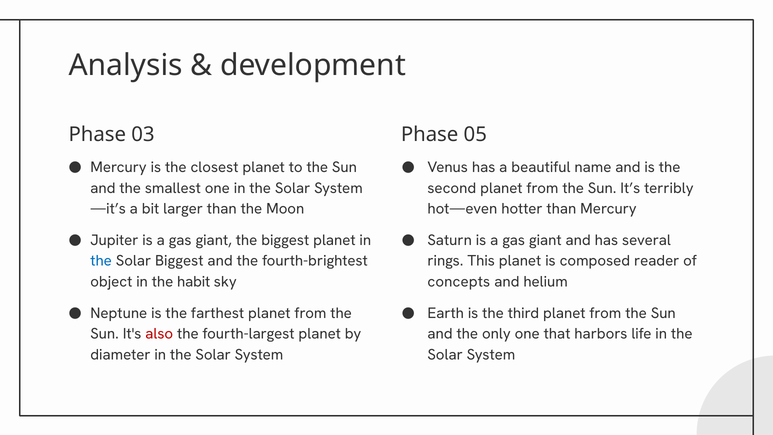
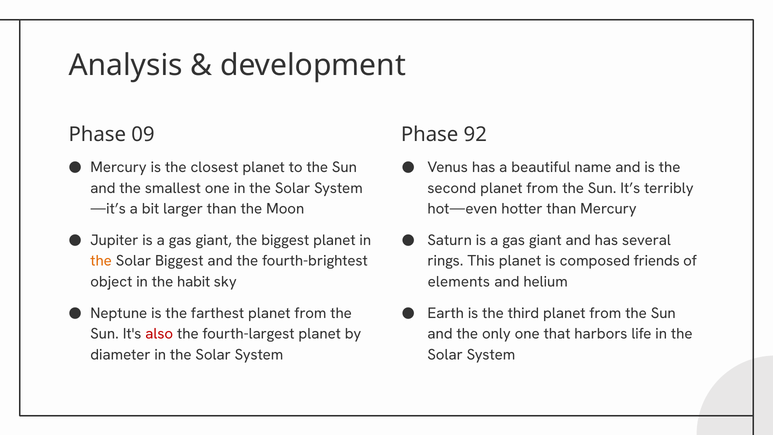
03: 03 -> 09
05: 05 -> 92
the at (101, 261) colour: blue -> orange
reader: reader -> friends
concepts: concepts -> elements
